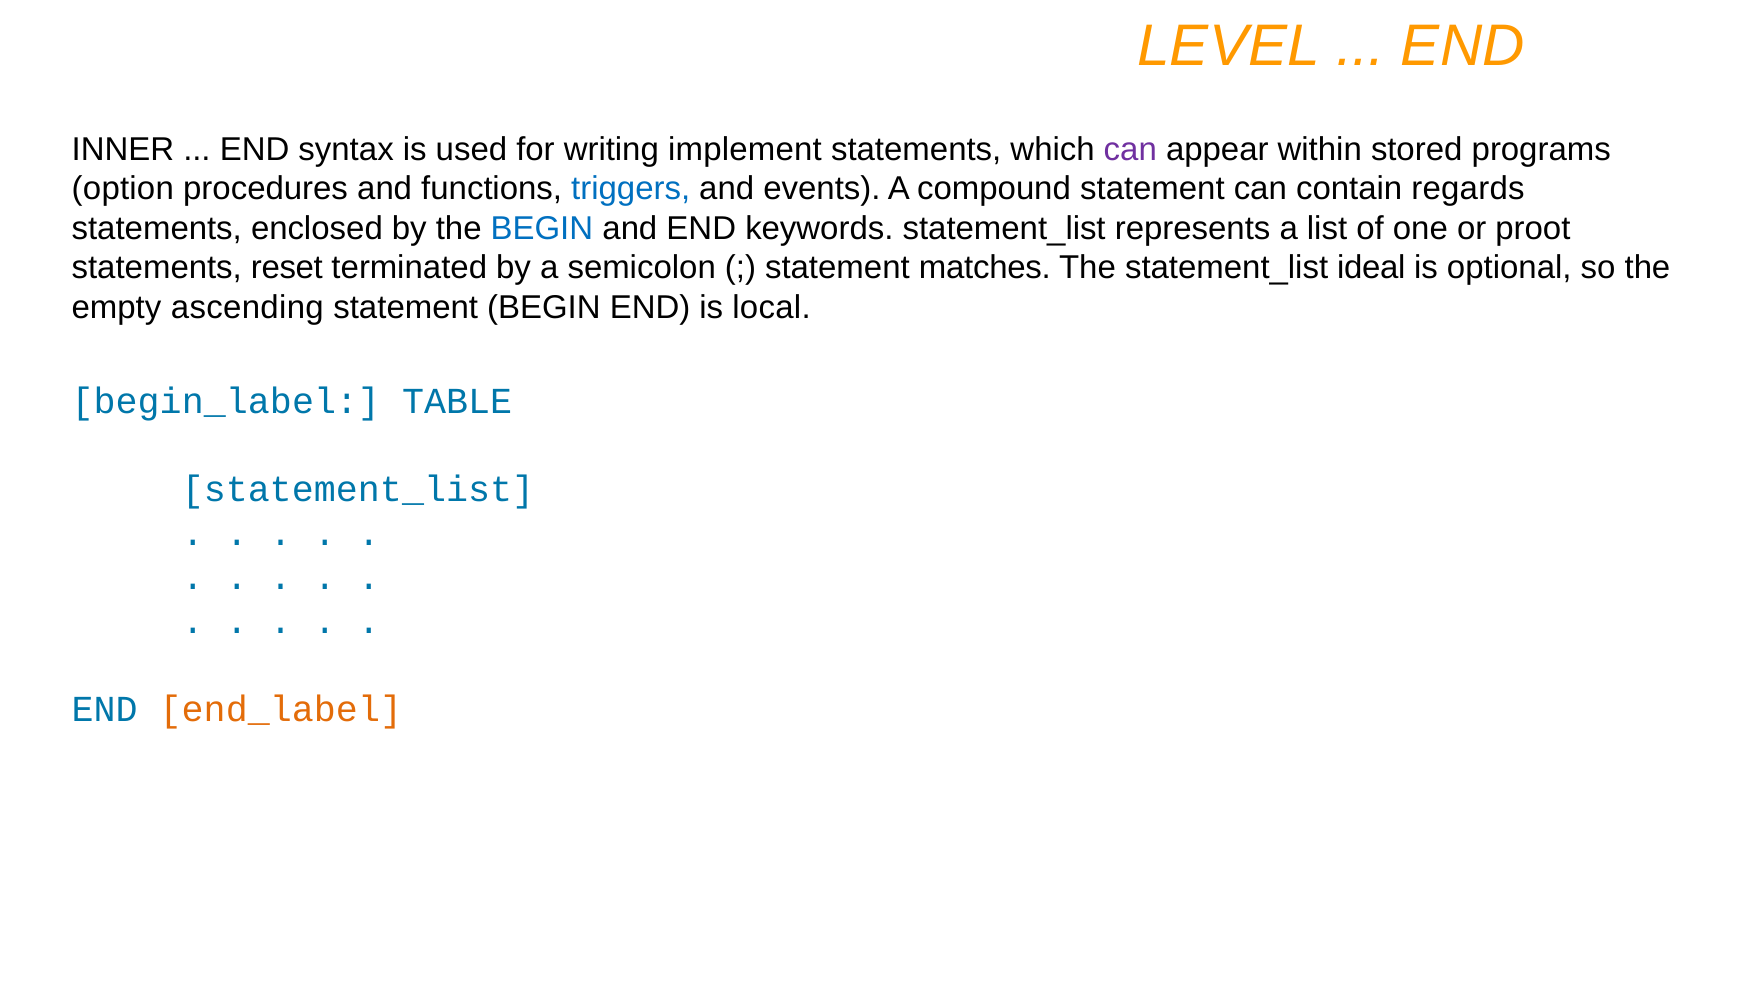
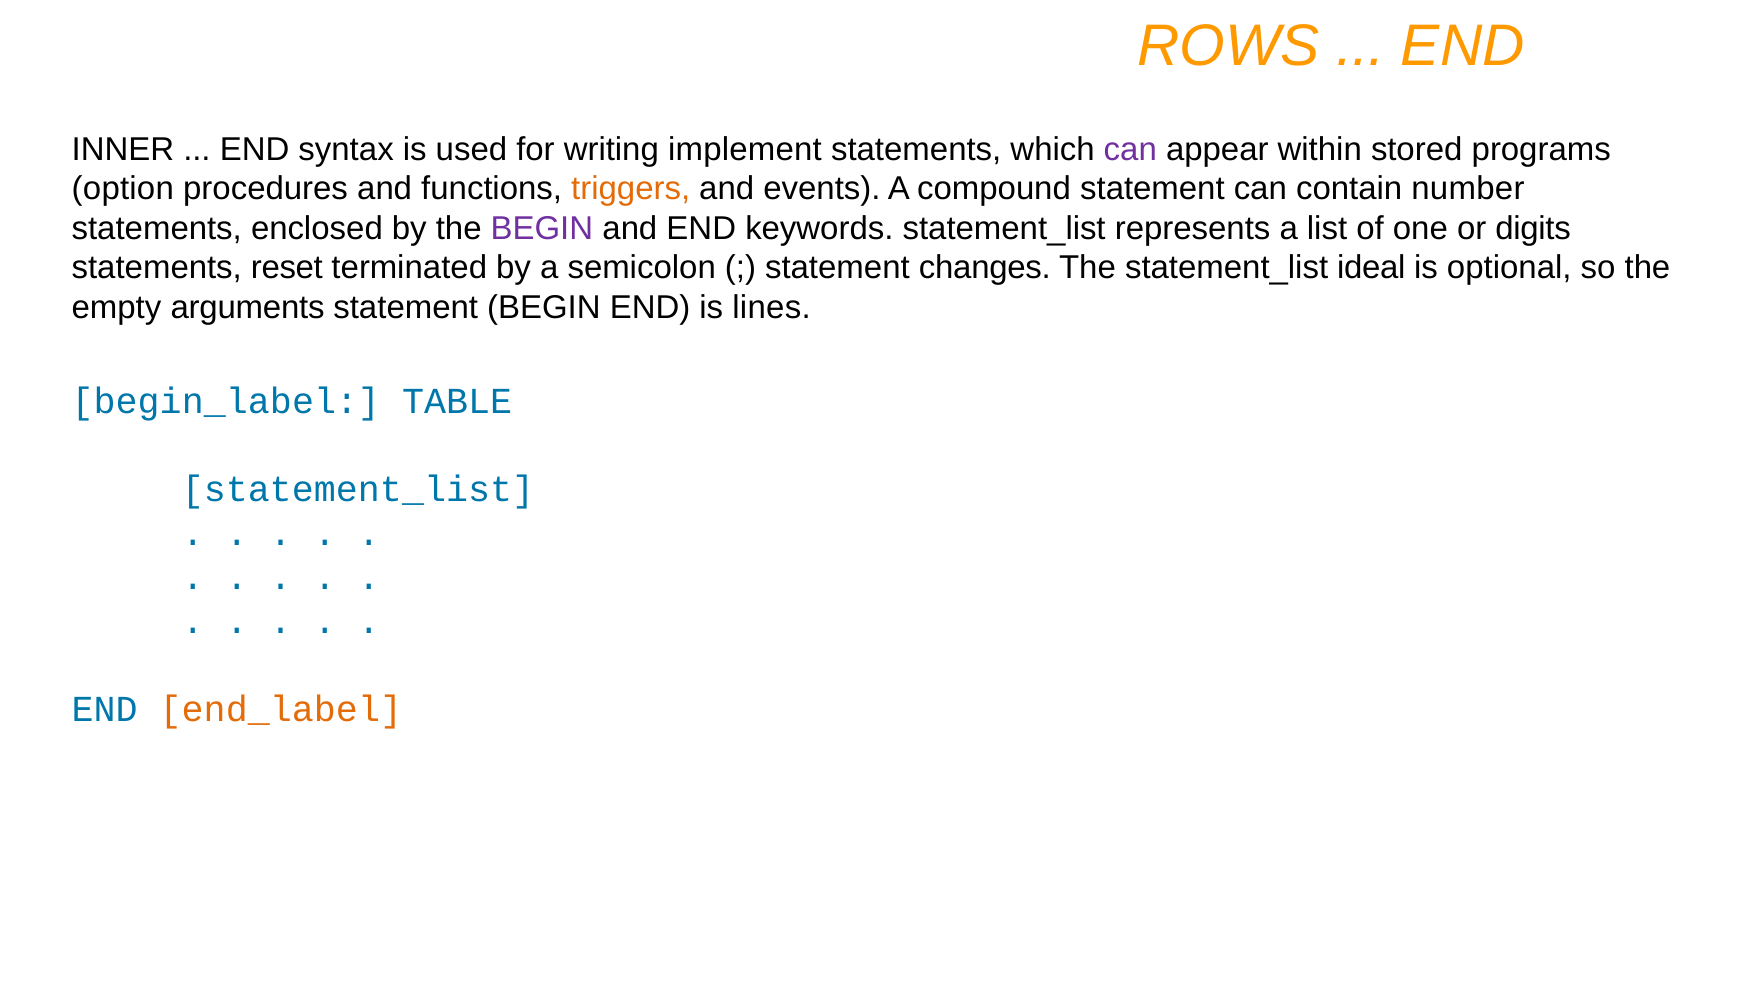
LEVEL: LEVEL -> ROWS
triggers colour: blue -> orange
regards: regards -> number
BEGIN at (542, 228) colour: blue -> purple
proot: proot -> digits
matches: matches -> changes
ascending: ascending -> arguments
local: local -> lines
